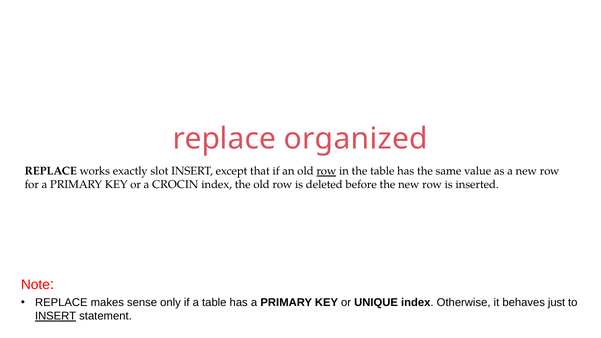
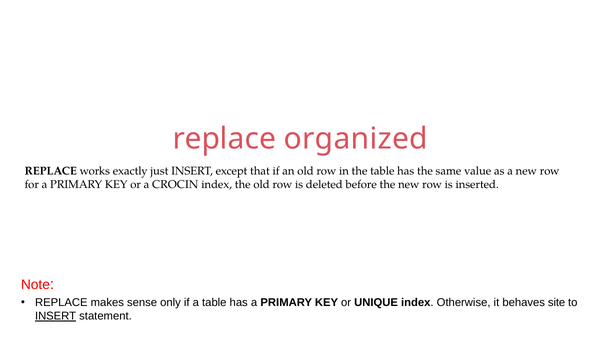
slot: slot -> just
row at (326, 171) underline: present -> none
just: just -> site
